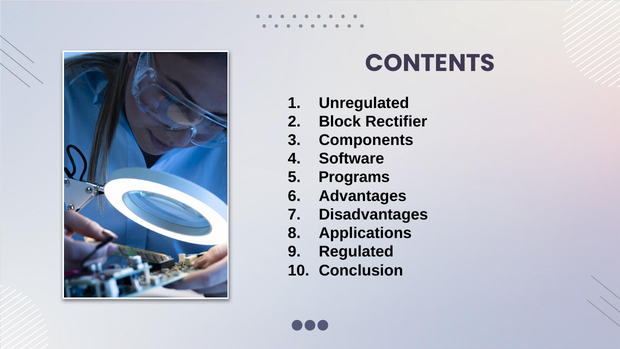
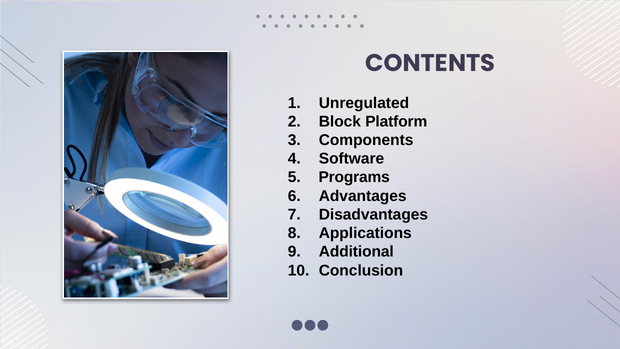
Rectifier: Rectifier -> Platform
Regulated: Regulated -> Additional
